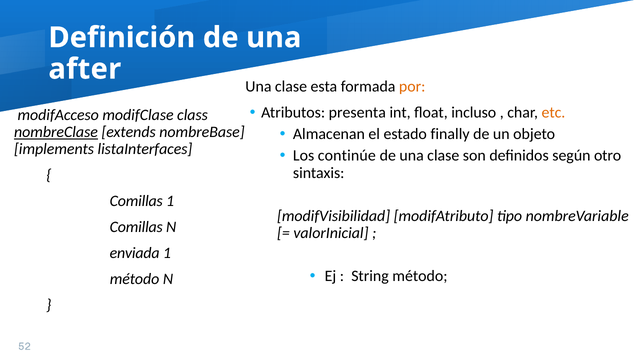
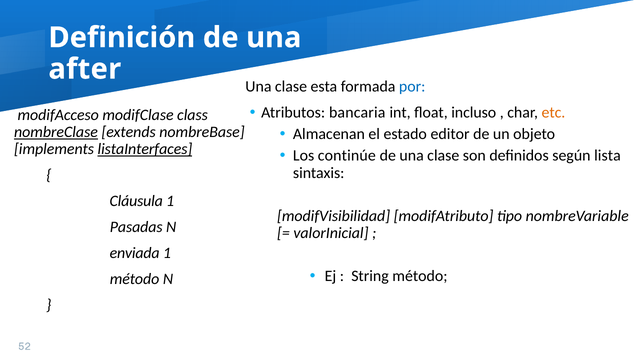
por colour: orange -> blue
presenta: presenta -> bancaria
finally: finally -> editor
listaInterfaces underline: none -> present
otro: otro -> lista
Comillas at (136, 201): Comillas -> Cláusula
Comillas at (136, 227): Comillas -> Pasadas
